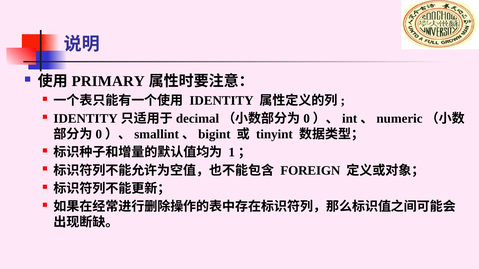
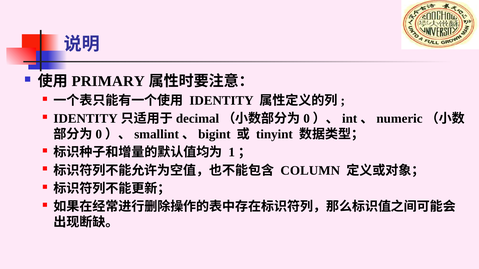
FOREIGN: FOREIGN -> COLUMN
